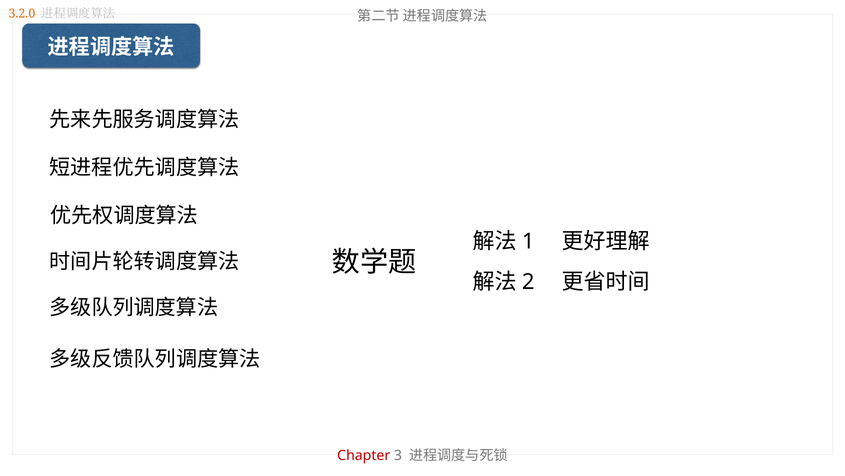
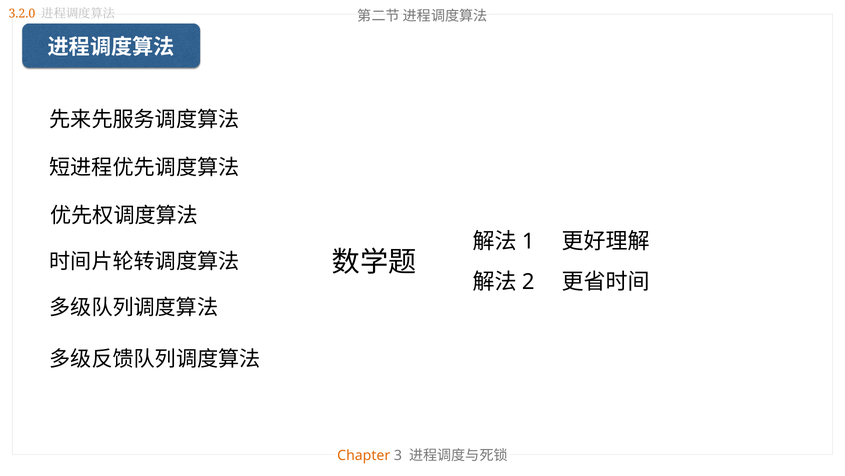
Chapter colour: red -> orange
